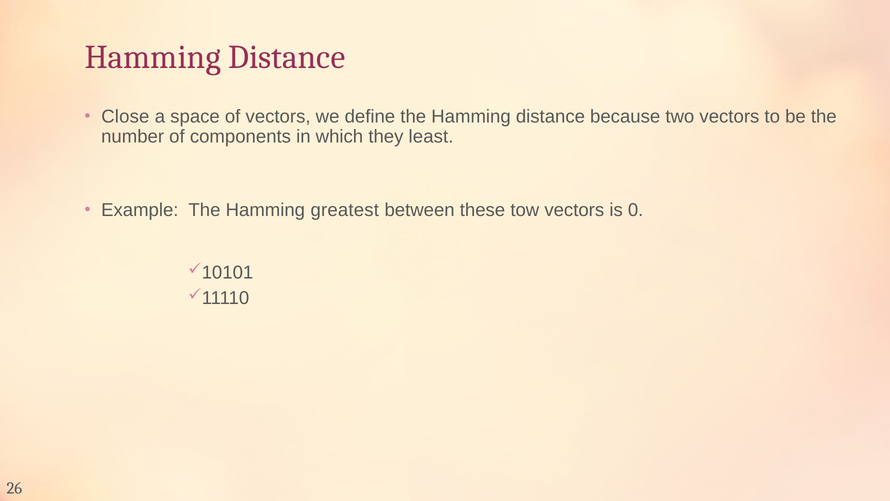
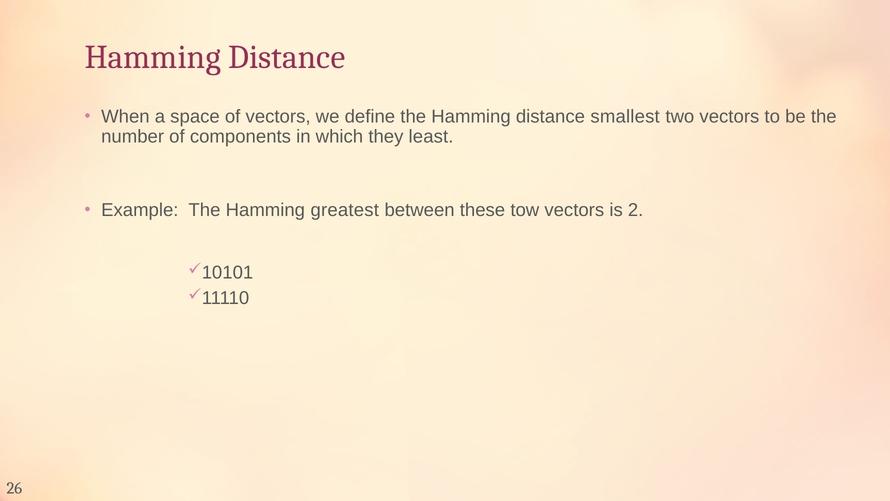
Close: Close -> When
because: because -> smallest
0: 0 -> 2
